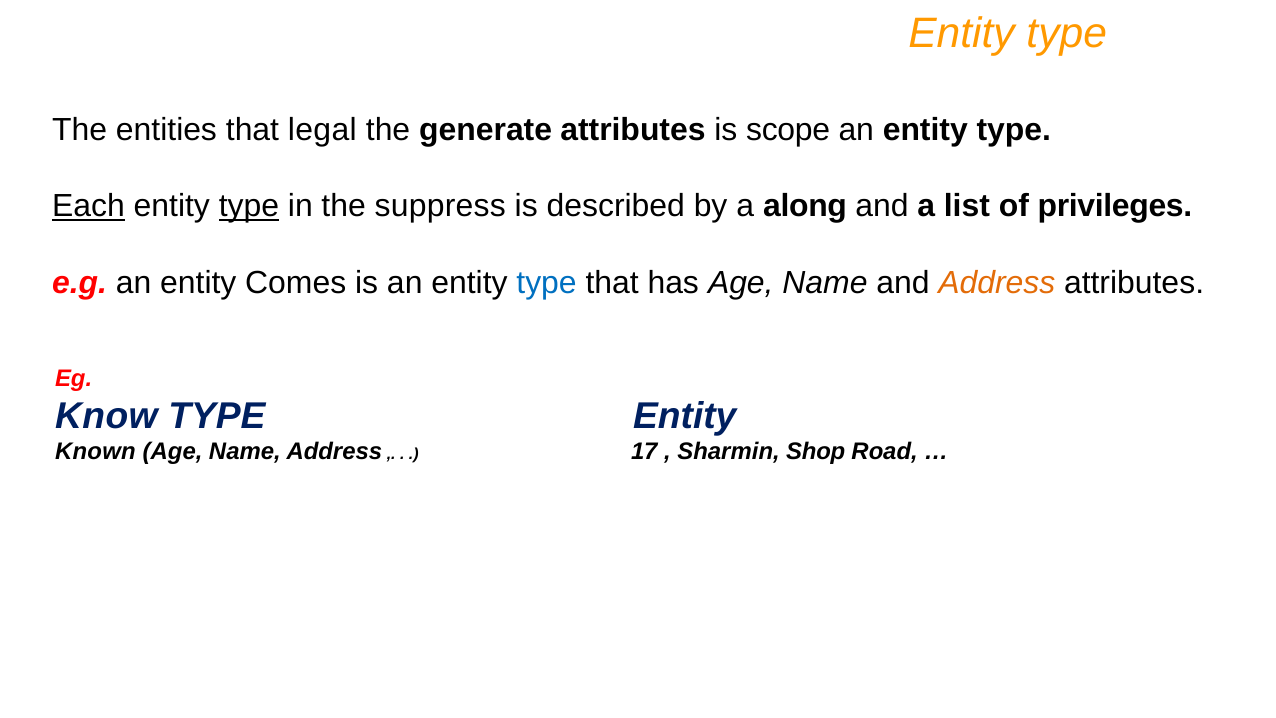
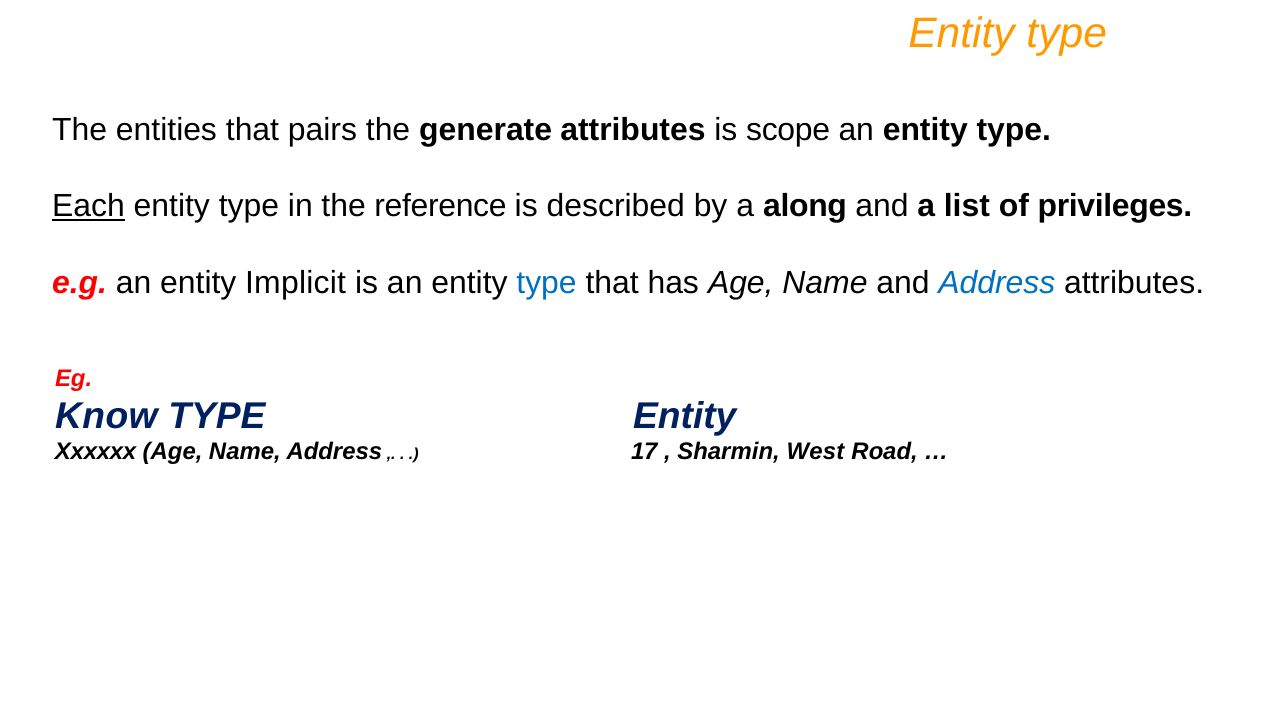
legal: legal -> pairs
type at (249, 206) underline: present -> none
suppress: suppress -> reference
Comes: Comes -> Implicit
Address at (997, 283) colour: orange -> blue
Known: Known -> Xxxxxx
Shop: Shop -> West
